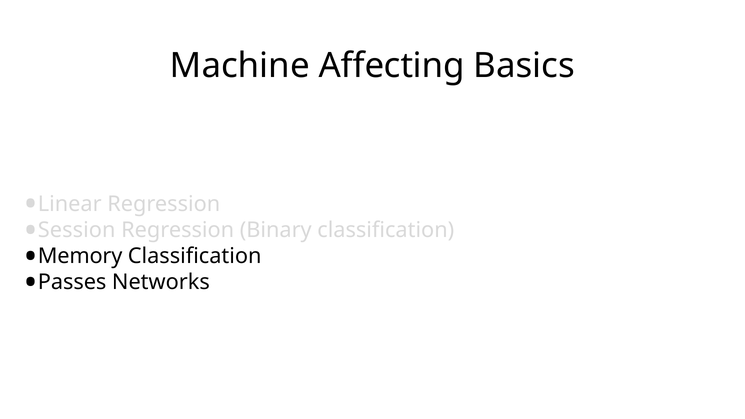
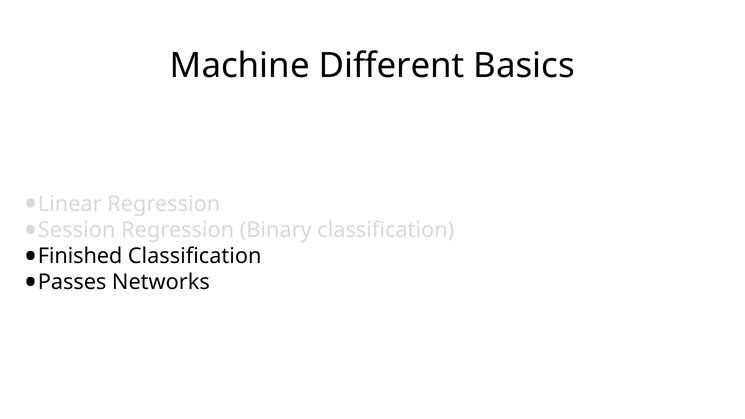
Affecting: Affecting -> Different
Memory: Memory -> Finished
